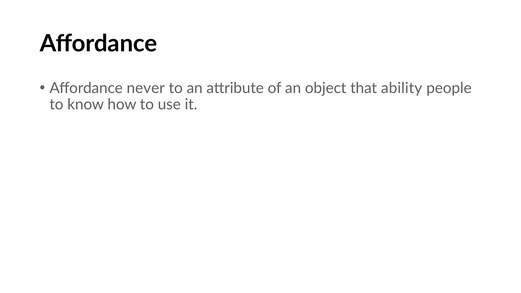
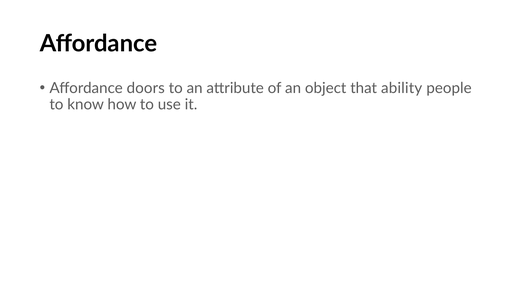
never: never -> doors
